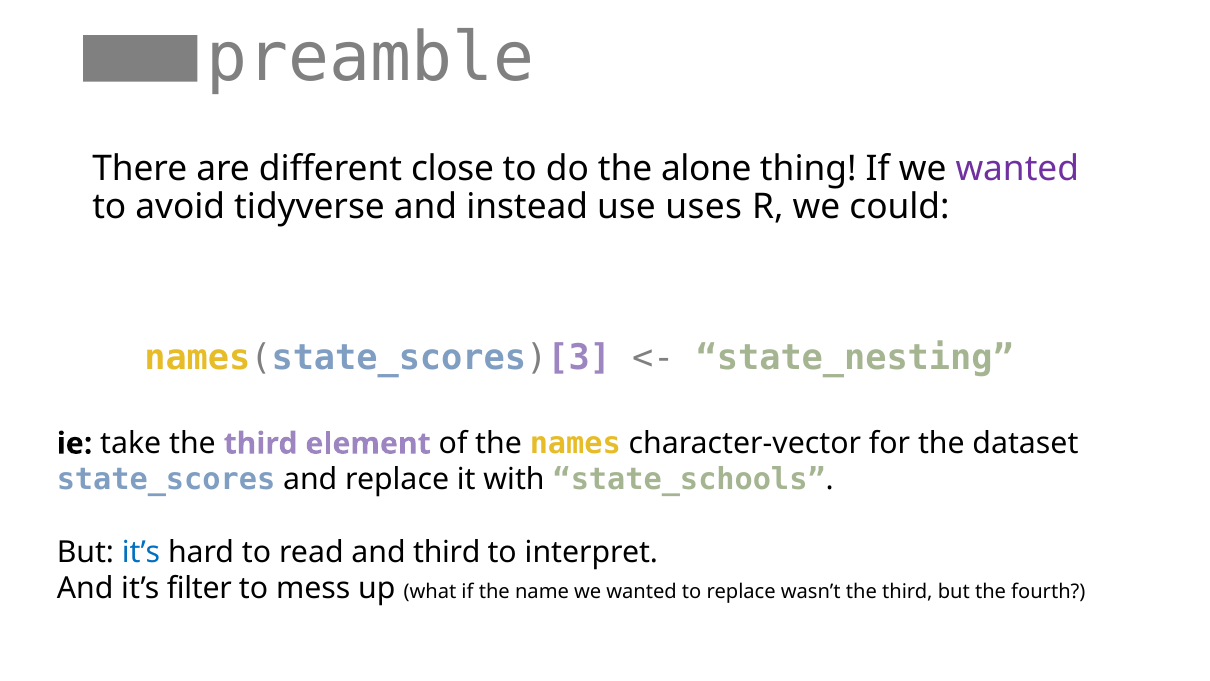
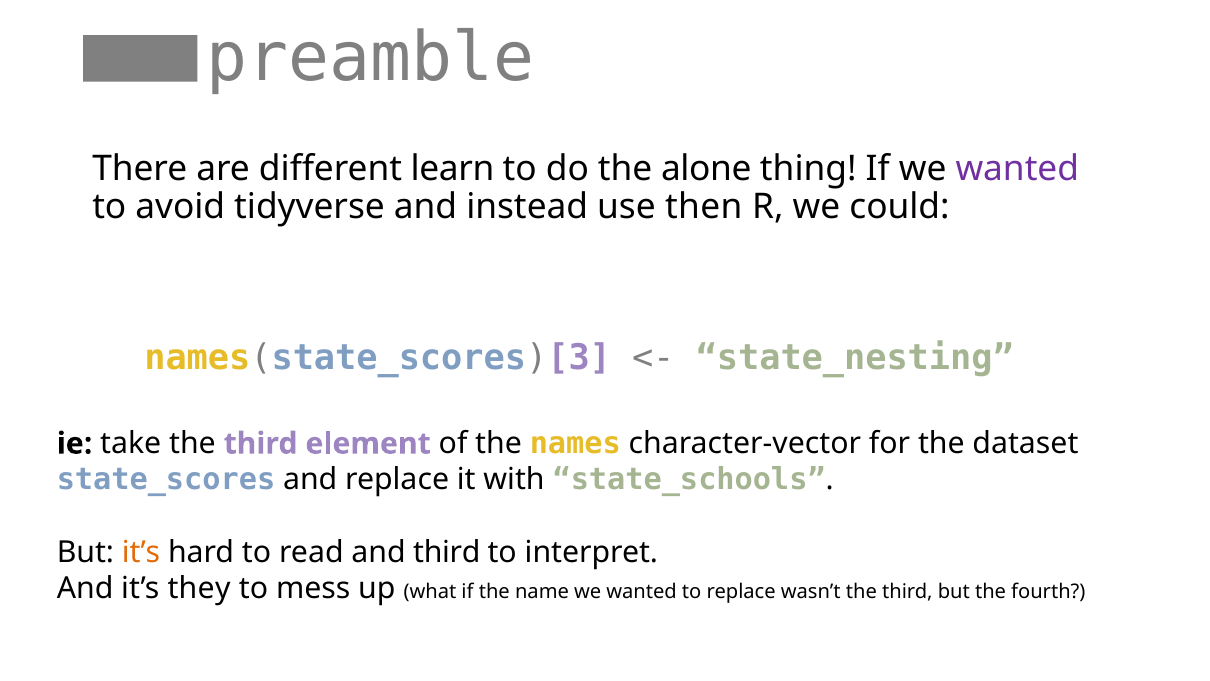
close: close -> learn
uses: uses -> then
it’s at (141, 552) colour: blue -> orange
filter: filter -> they
